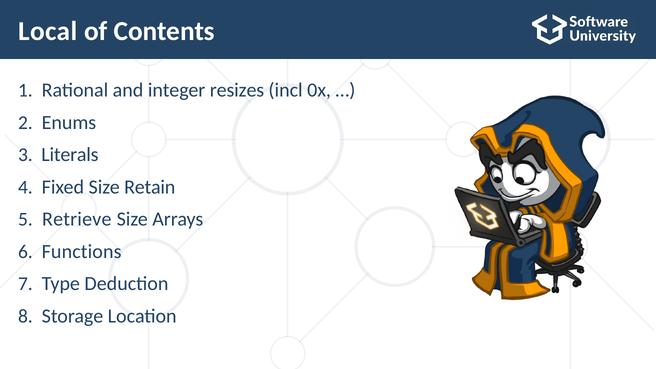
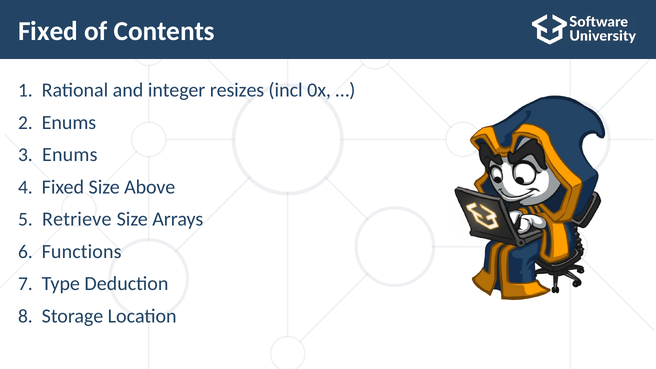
Local at (48, 31): Local -> Fixed
Literals at (70, 155): Literals -> Enums
Retain: Retain -> Above
